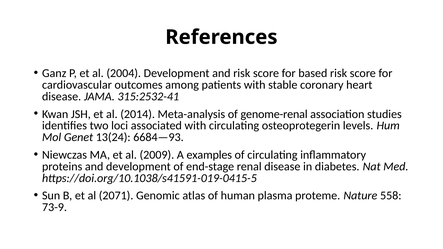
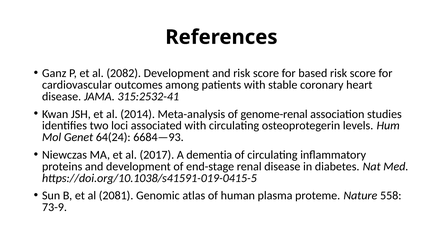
2004: 2004 -> 2082
13(24: 13(24 -> 64(24
2009: 2009 -> 2017
examples: examples -> dementia
2071: 2071 -> 2081
